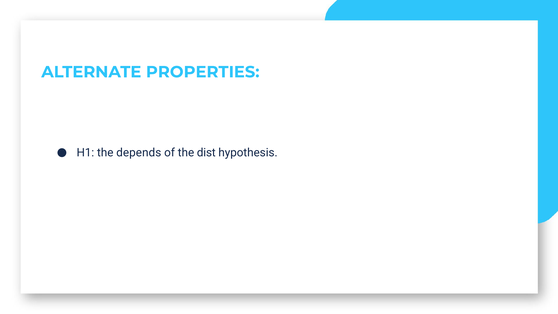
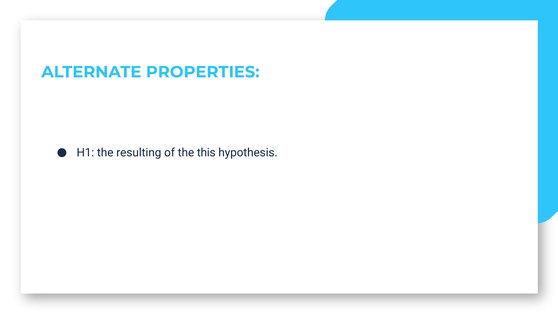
depends: depends -> resulting
dist: dist -> this
